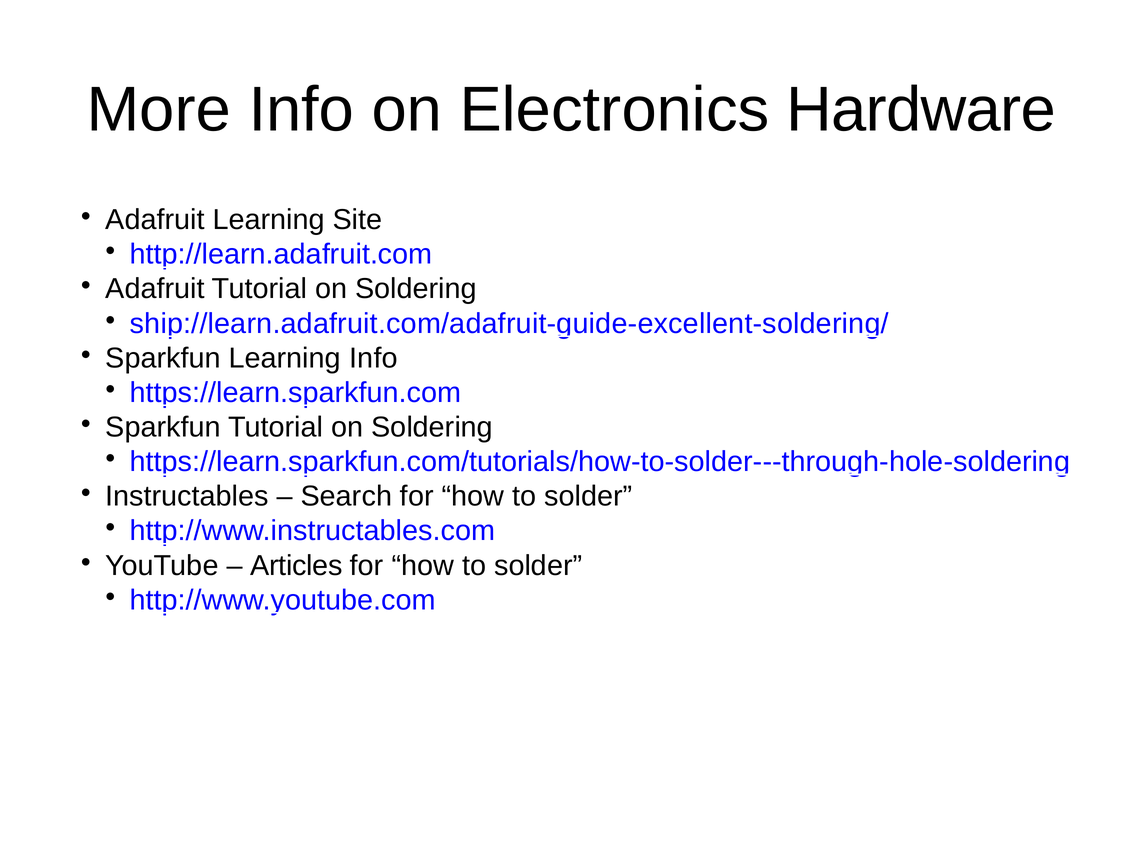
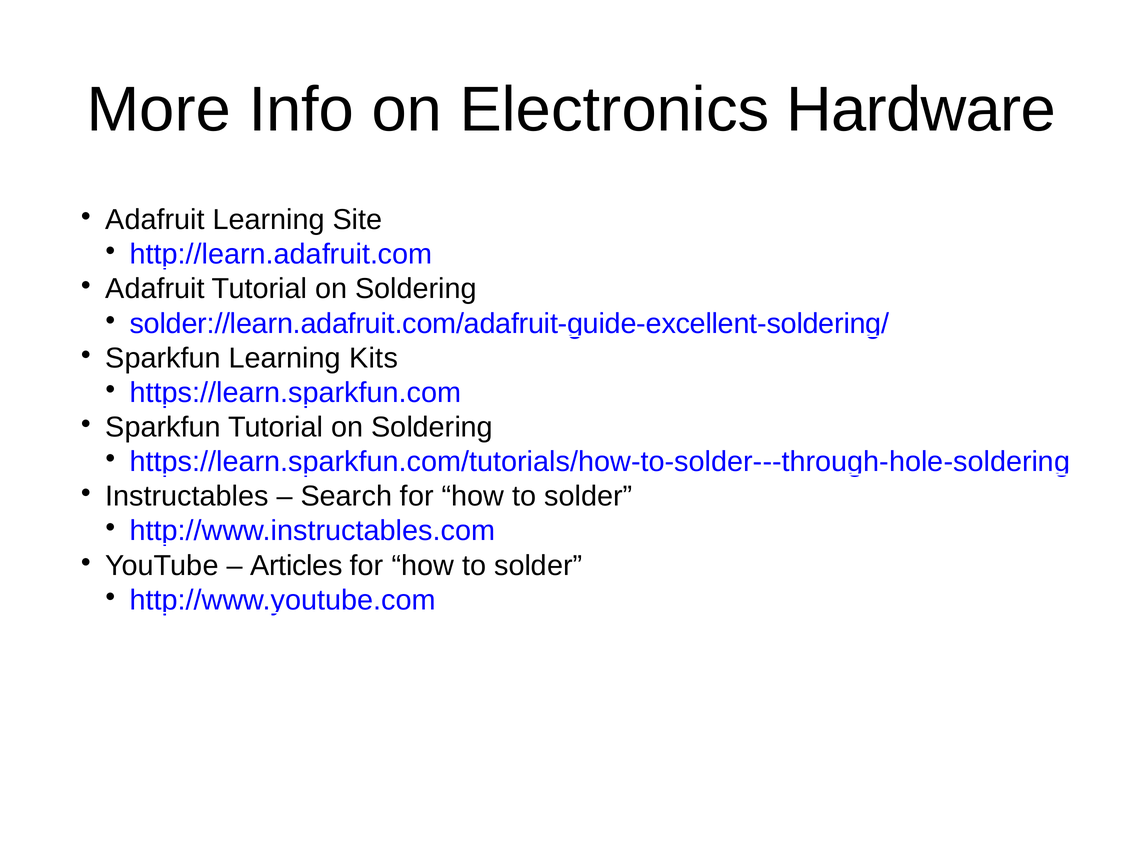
ship://learn.adafruit.com/adafruit-guide-excellent-soldering/: ship://learn.adafruit.com/adafruit-guide-excellent-soldering/ -> solder://learn.adafruit.com/adafruit-guide-excellent-soldering/
Learning Info: Info -> Kits
